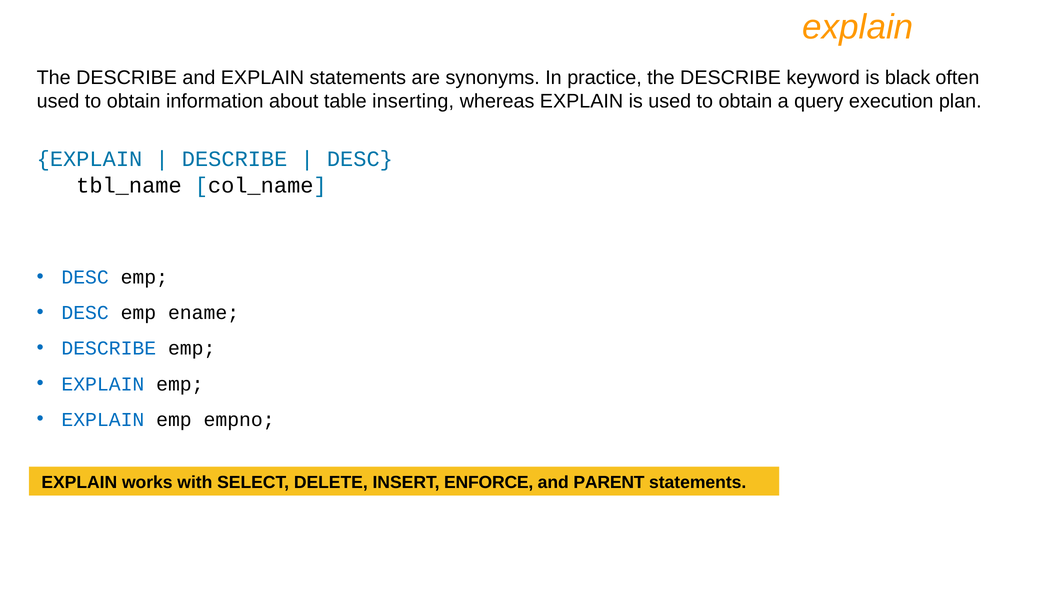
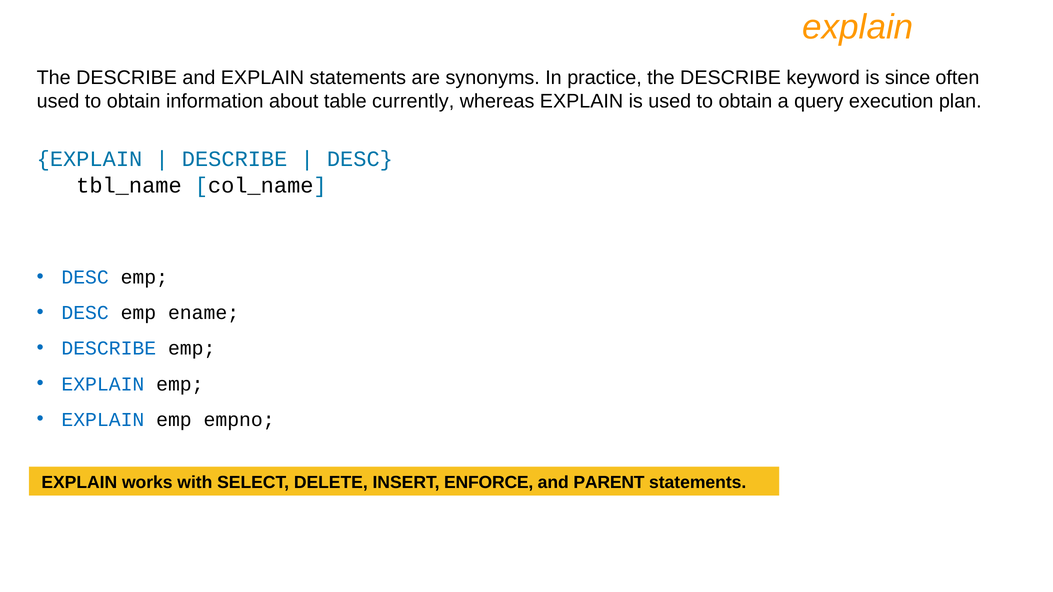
black: black -> since
inserting: inserting -> currently
